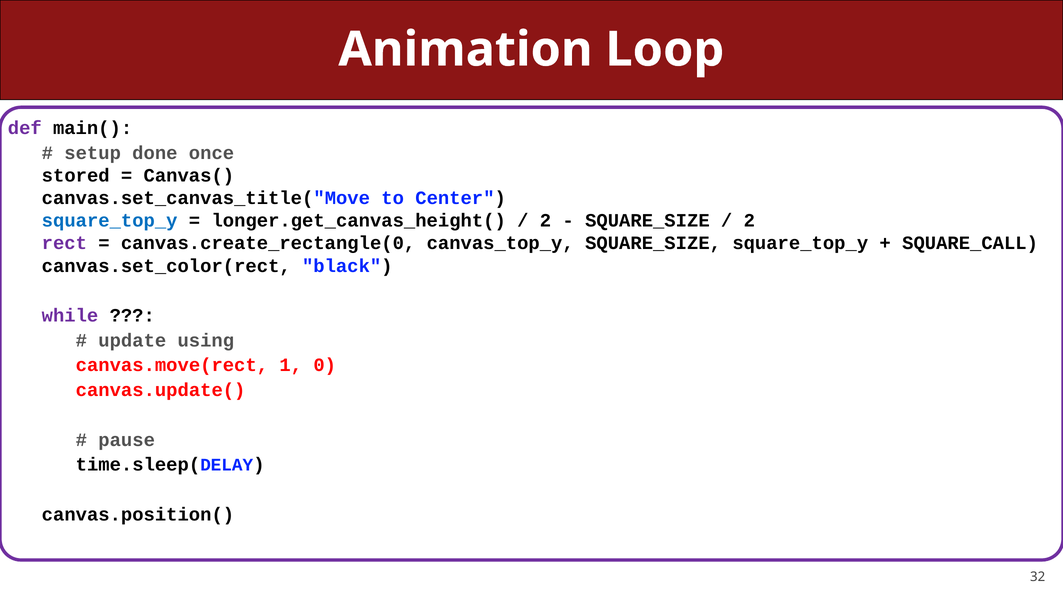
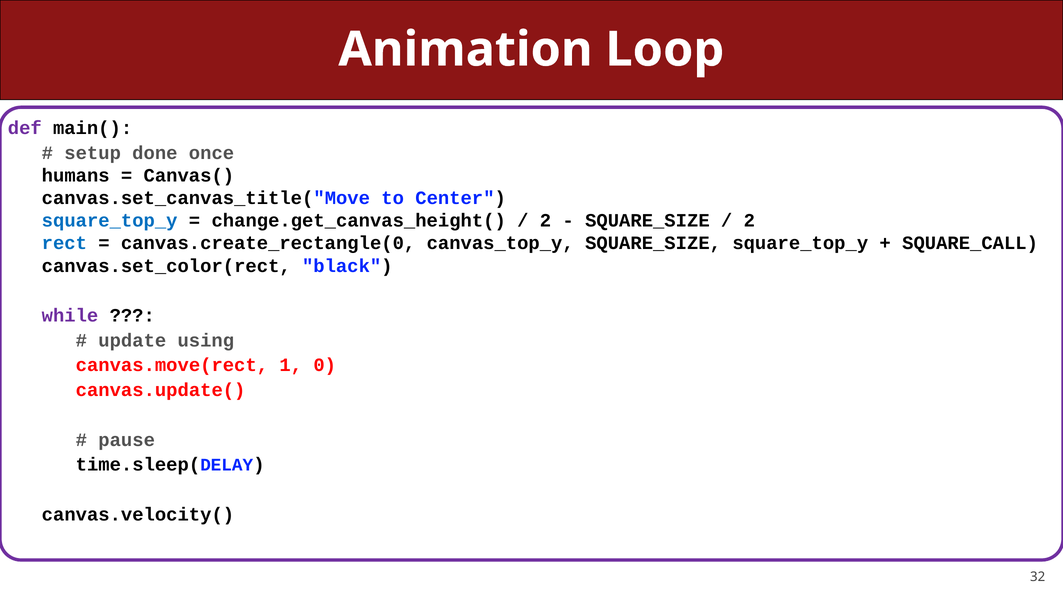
stored: stored -> humans
longer.get_canvas_height(: longer.get_canvas_height( -> change.get_canvas_height(
rect colour: purple -> blue
canvas.position(: canvas.position( -> canvas.velocity(
